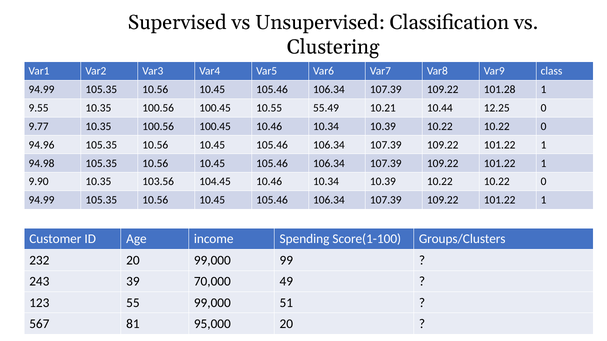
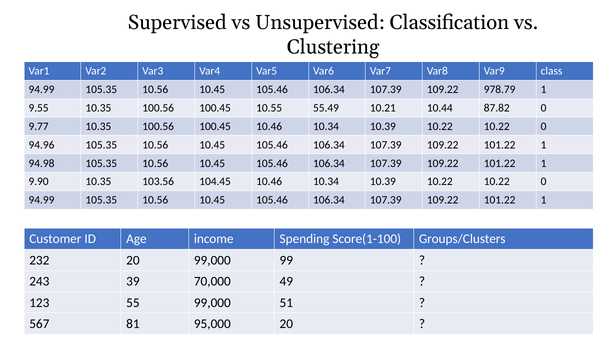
101.28: 101.28 -> 978.79
12.25: 12.25 -> 87.82
